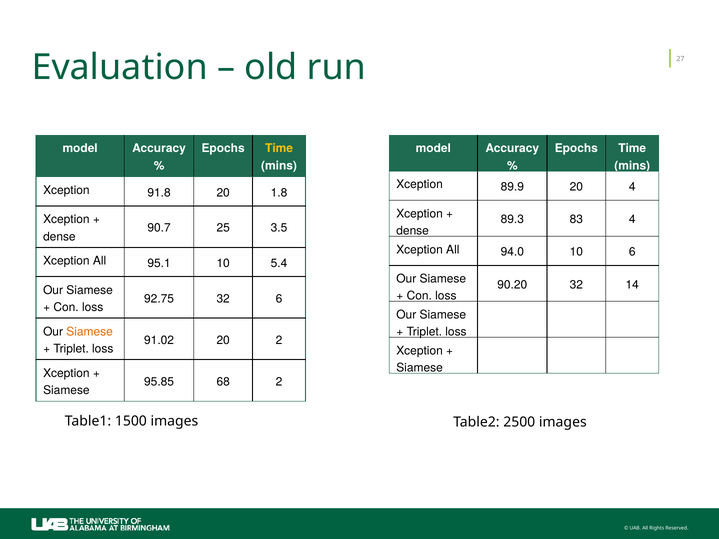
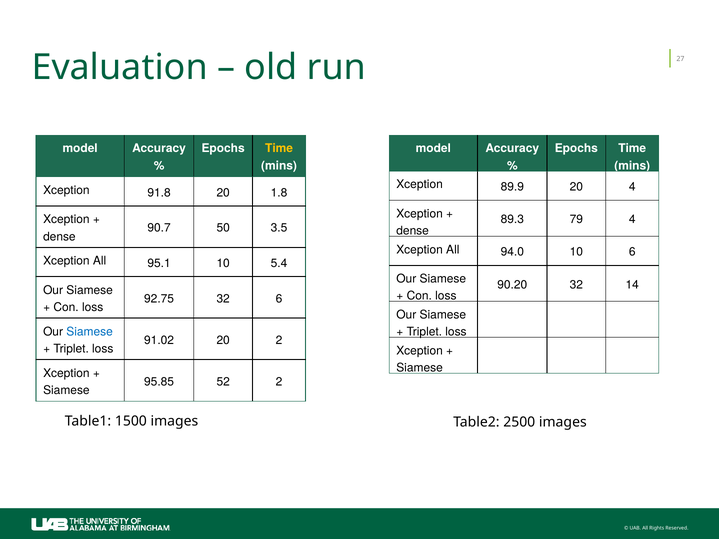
83: 83 -> 79
25: 25 -> 50
Siamese at (90, 332) colour: orange -> blue
68: 68 -> 52
